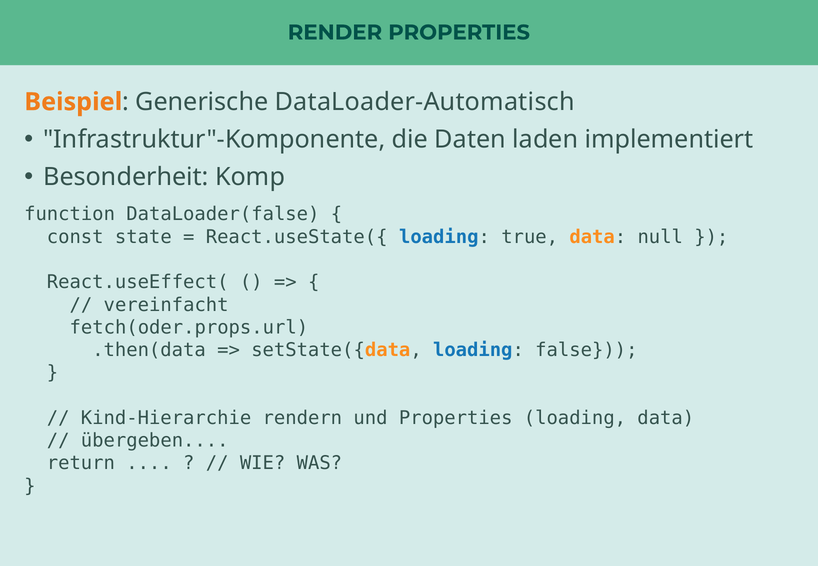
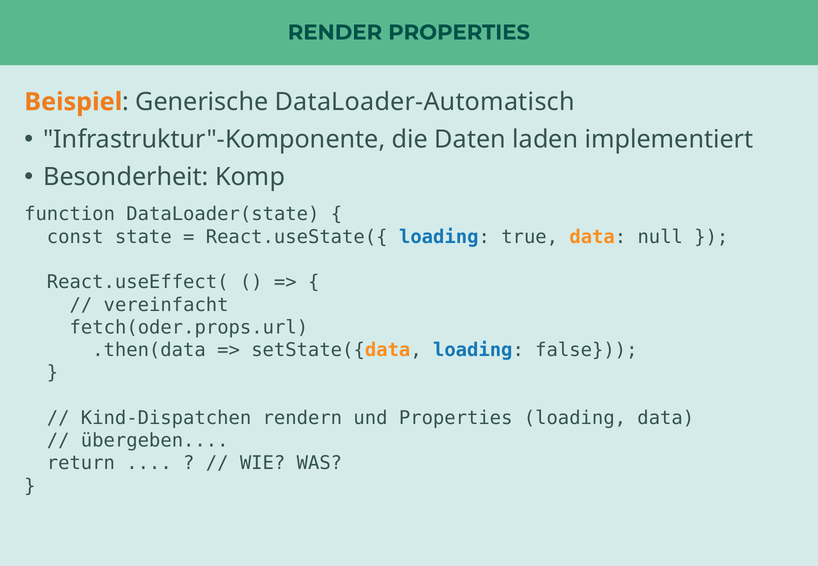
DataLoader(false: DataLoader(false -> DataLoader(state
Kind-Hierarchie: Kind-Hierarchie -> Kind-Dispatchen
